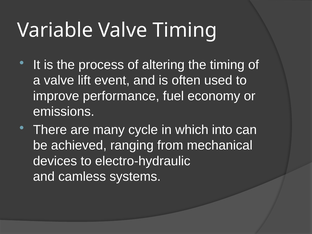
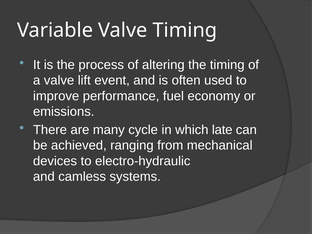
into: into -> late
